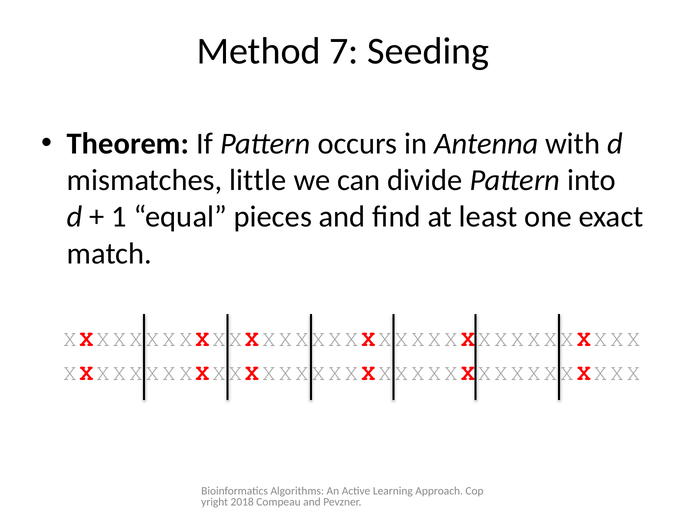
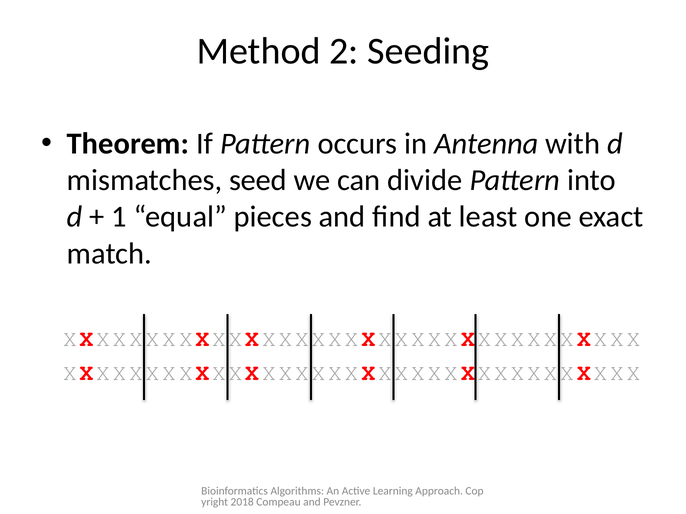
7: 7 -> 2
little: little -> seed
